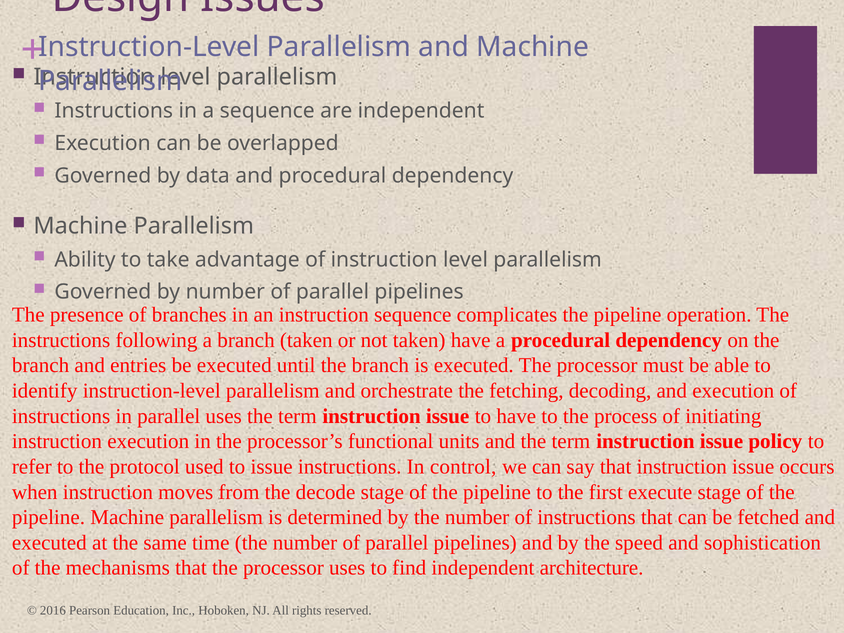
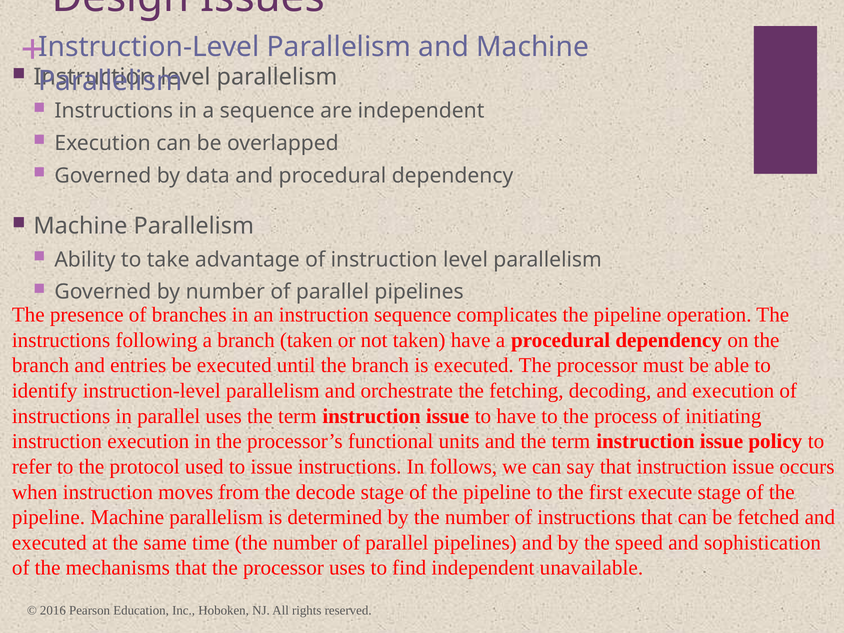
control: control -> follows
architecture: architecture -> unavailable
